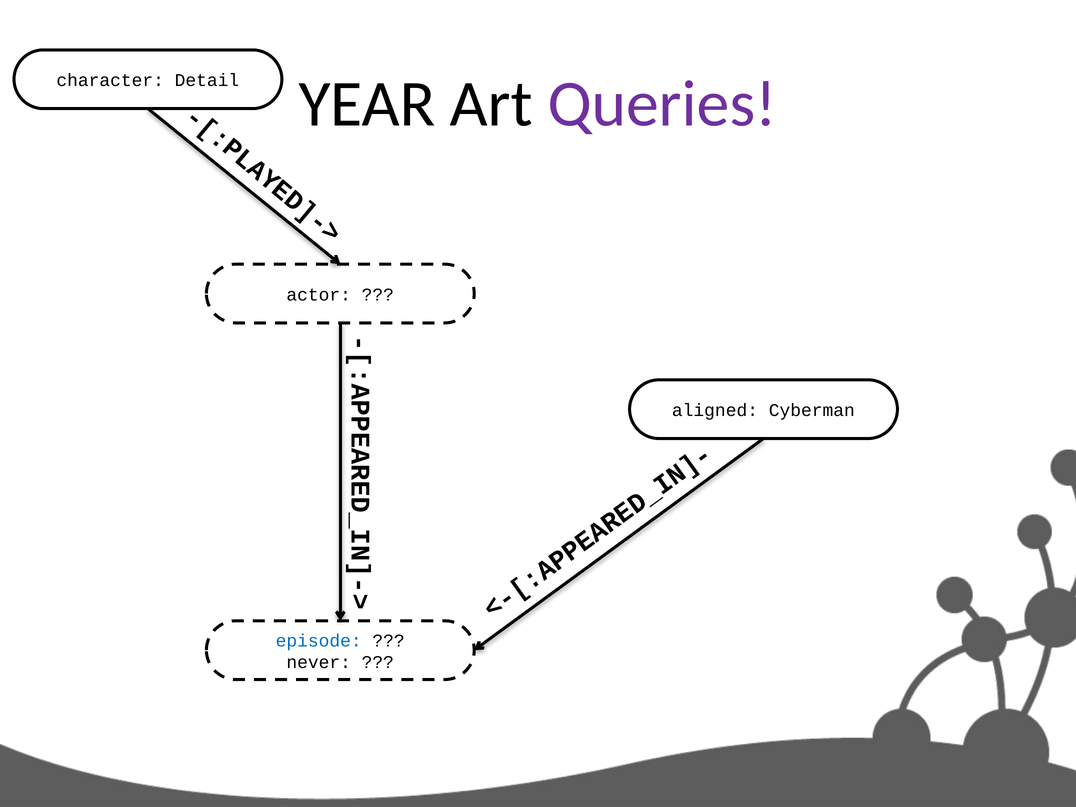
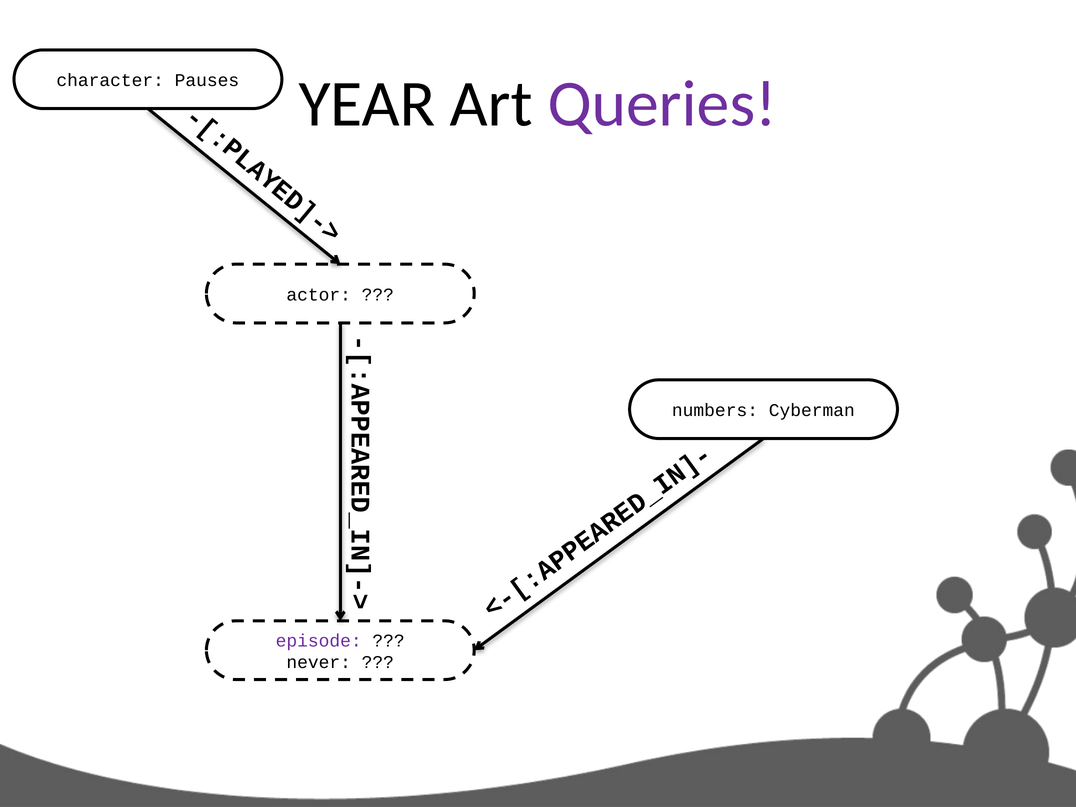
Detail: Detail -> Pauses
aligned: aligned -> numbers
episode colour: blue -> purple
